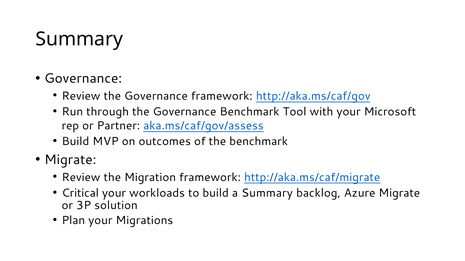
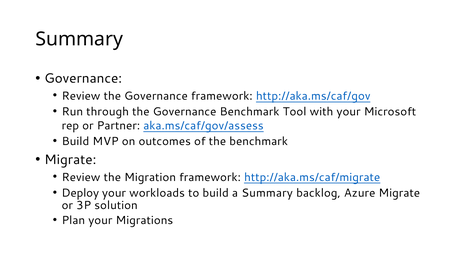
Critical: Critical -> Deploy
